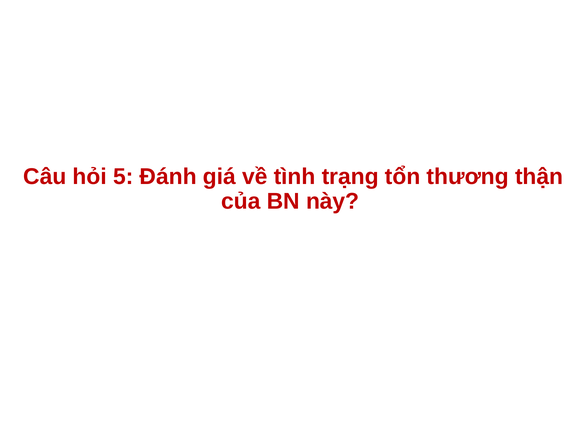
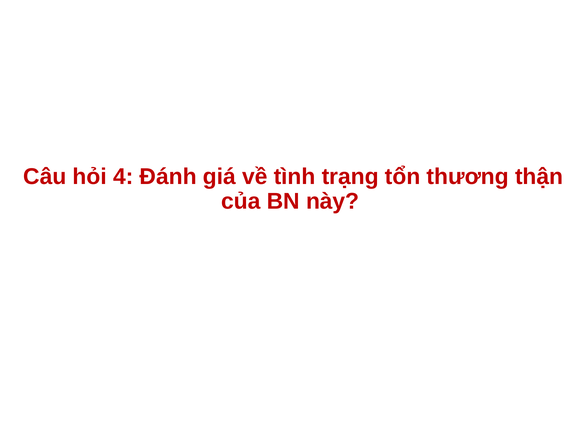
5: 5 -> 4
